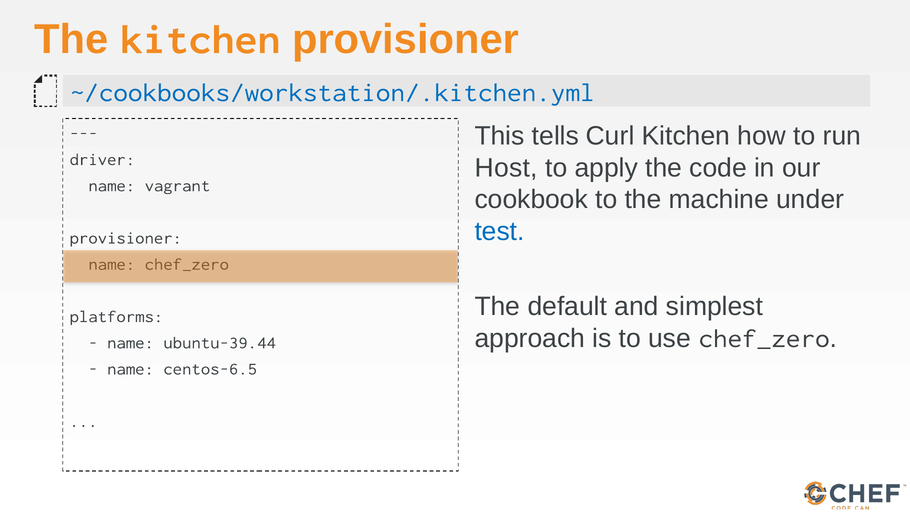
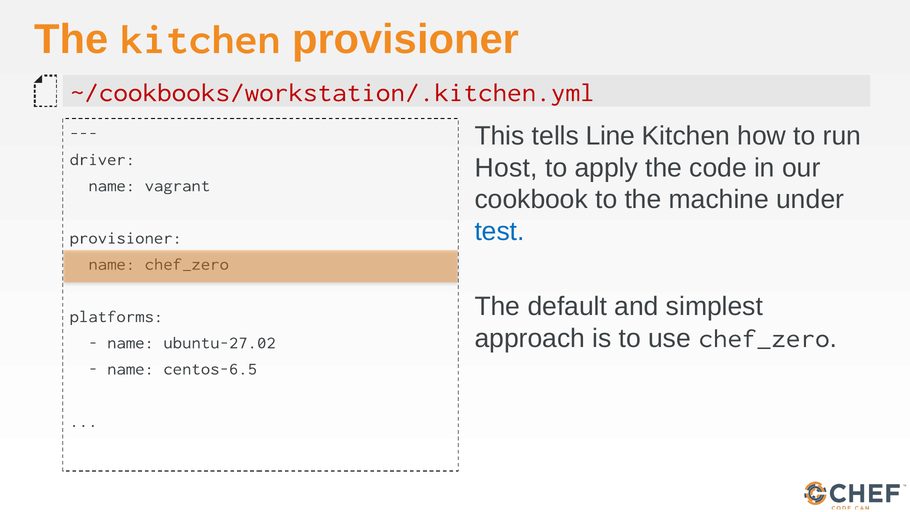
~/cookbooks/workstation/.kitchen.yml colour: blue -> red
Curl: Curl -> Line
ubuntu-39.44: ubuntu-39.44 -> ubuntu-27.02
